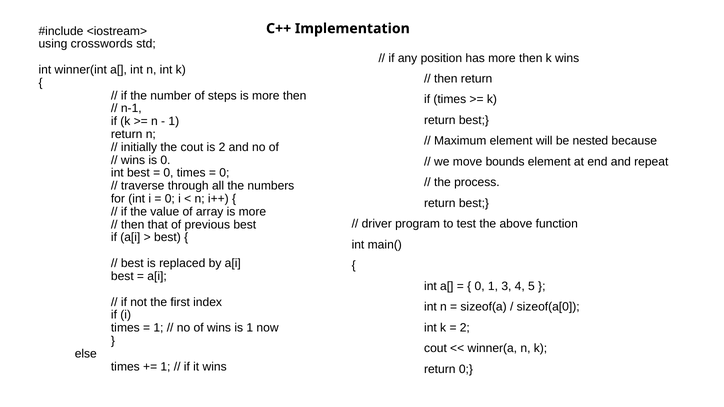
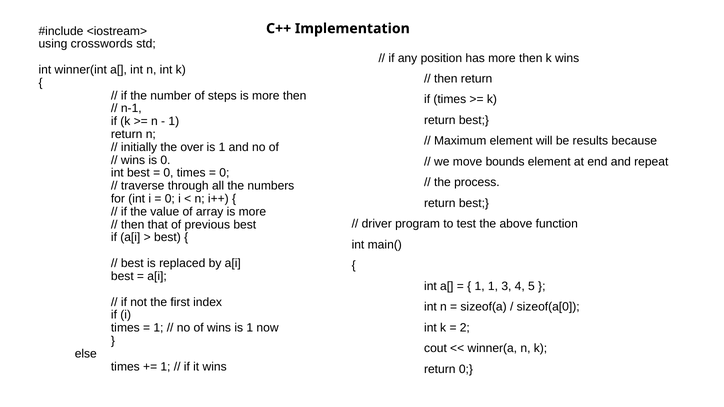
nested: nested -> results
the cout: cout -> over
2 at (222, 147): 2 -> 1
0 at (480, 286): 0 -> 1
